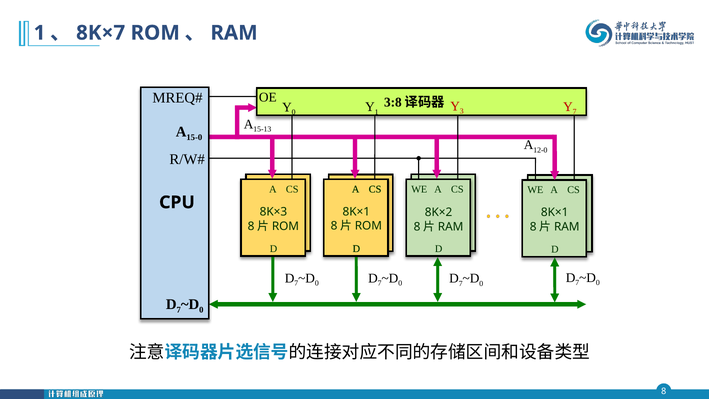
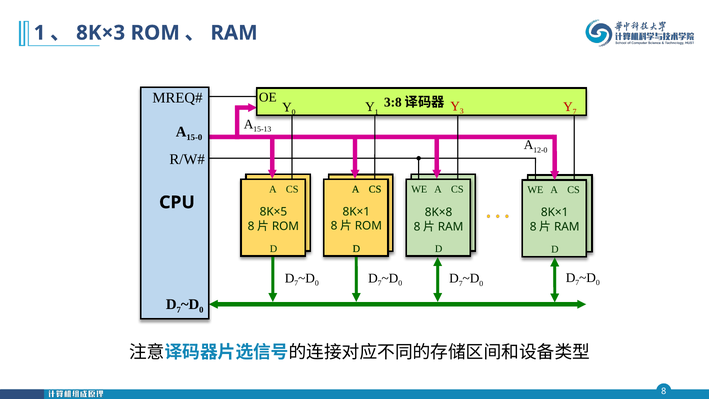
8K×7: 8K×7 -> 8K×3
8K×3: 8K×3 -> 8K×5
8K×2: 8K×2 -> 8K×8
